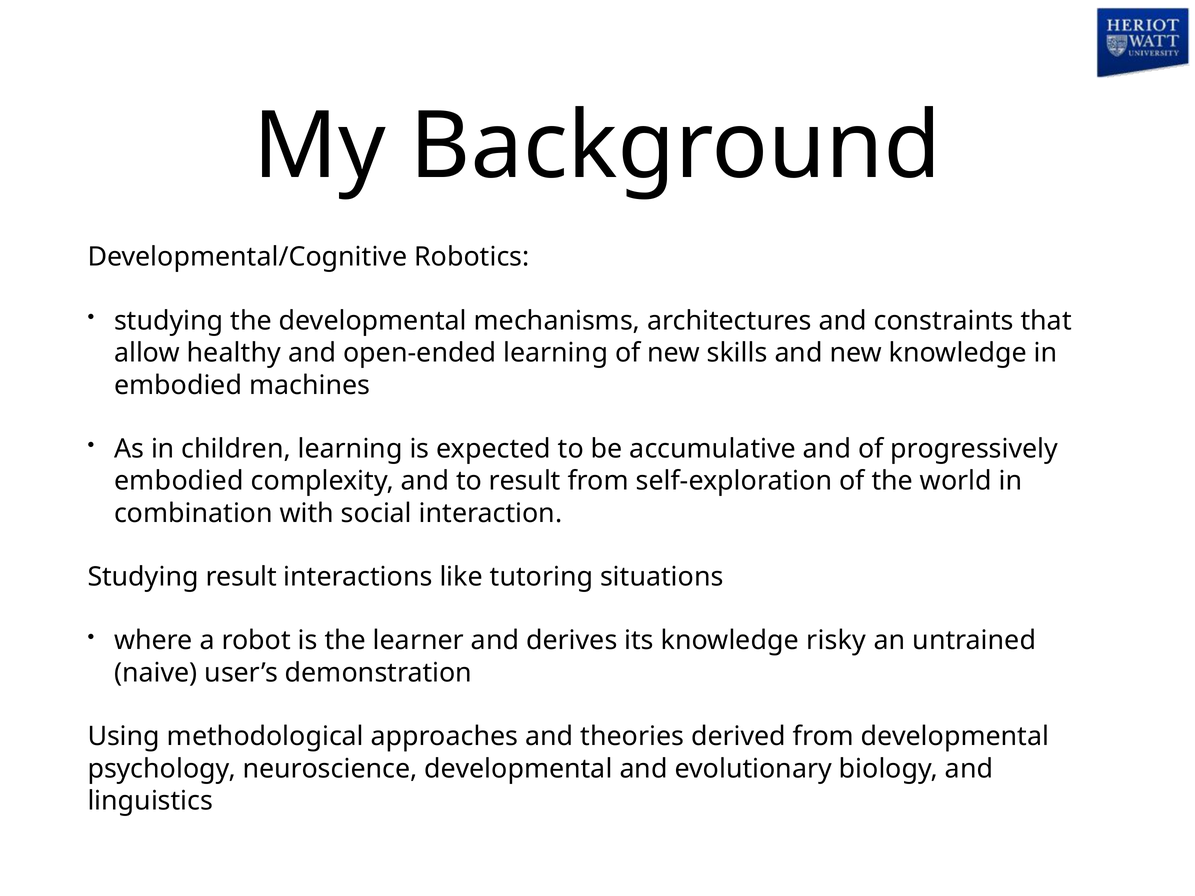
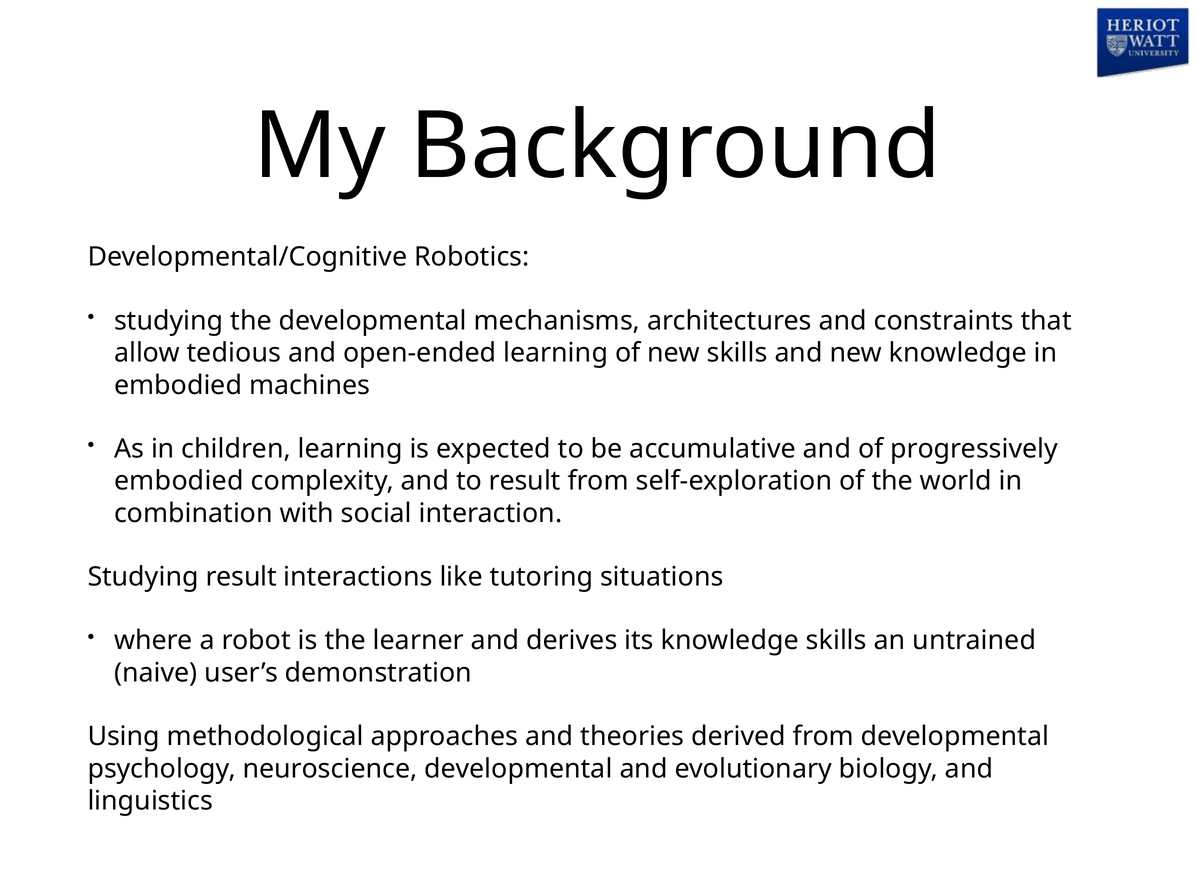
healthy: healthy -> tedious
knowledge risky: risky -> skills
